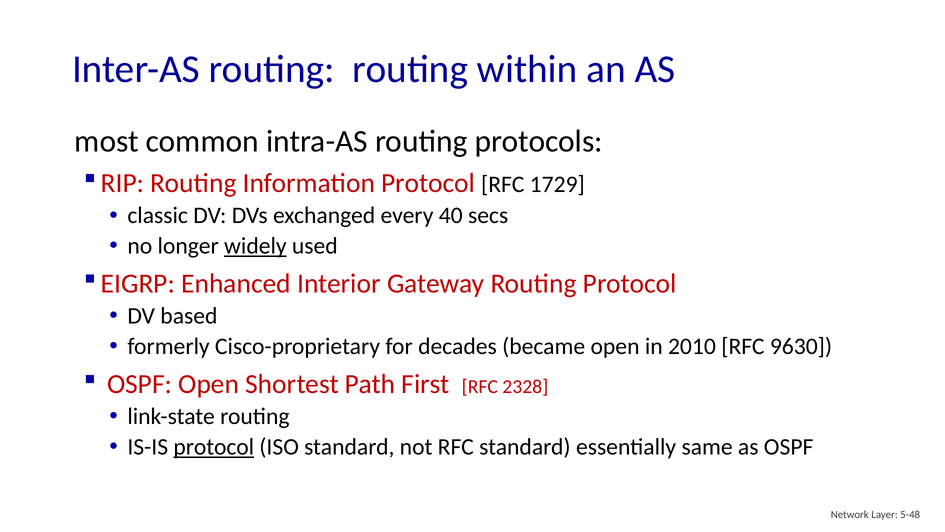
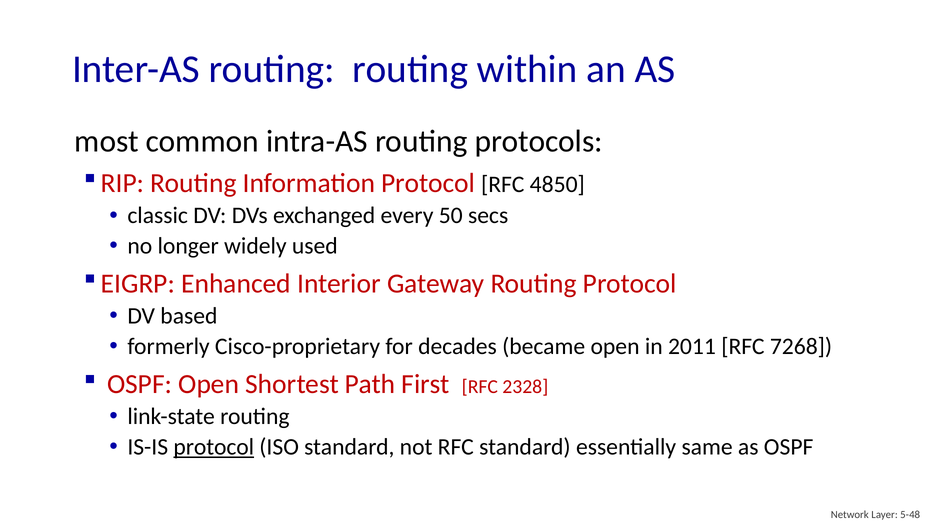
1729: 1729 -> 4850
40: 40 -> 50
widely underline: present -> none
2010: 2010 -> 2011
9630: 9630 -> 7268
